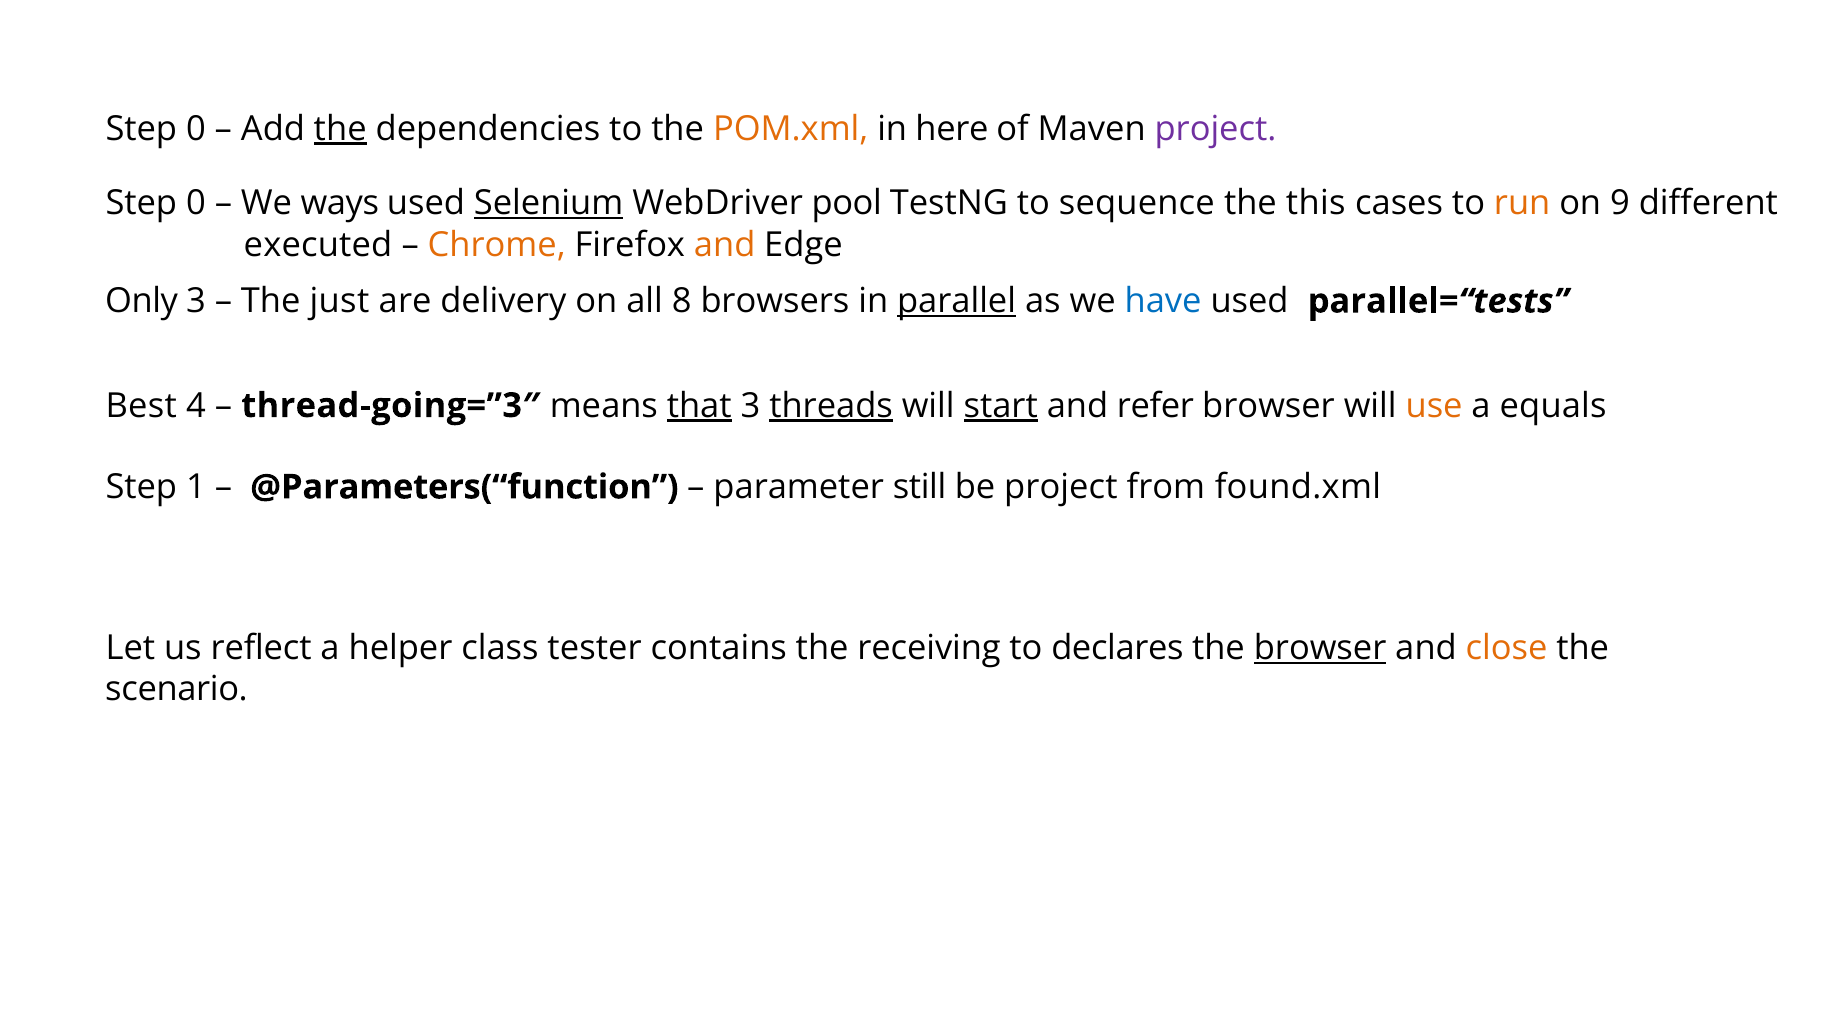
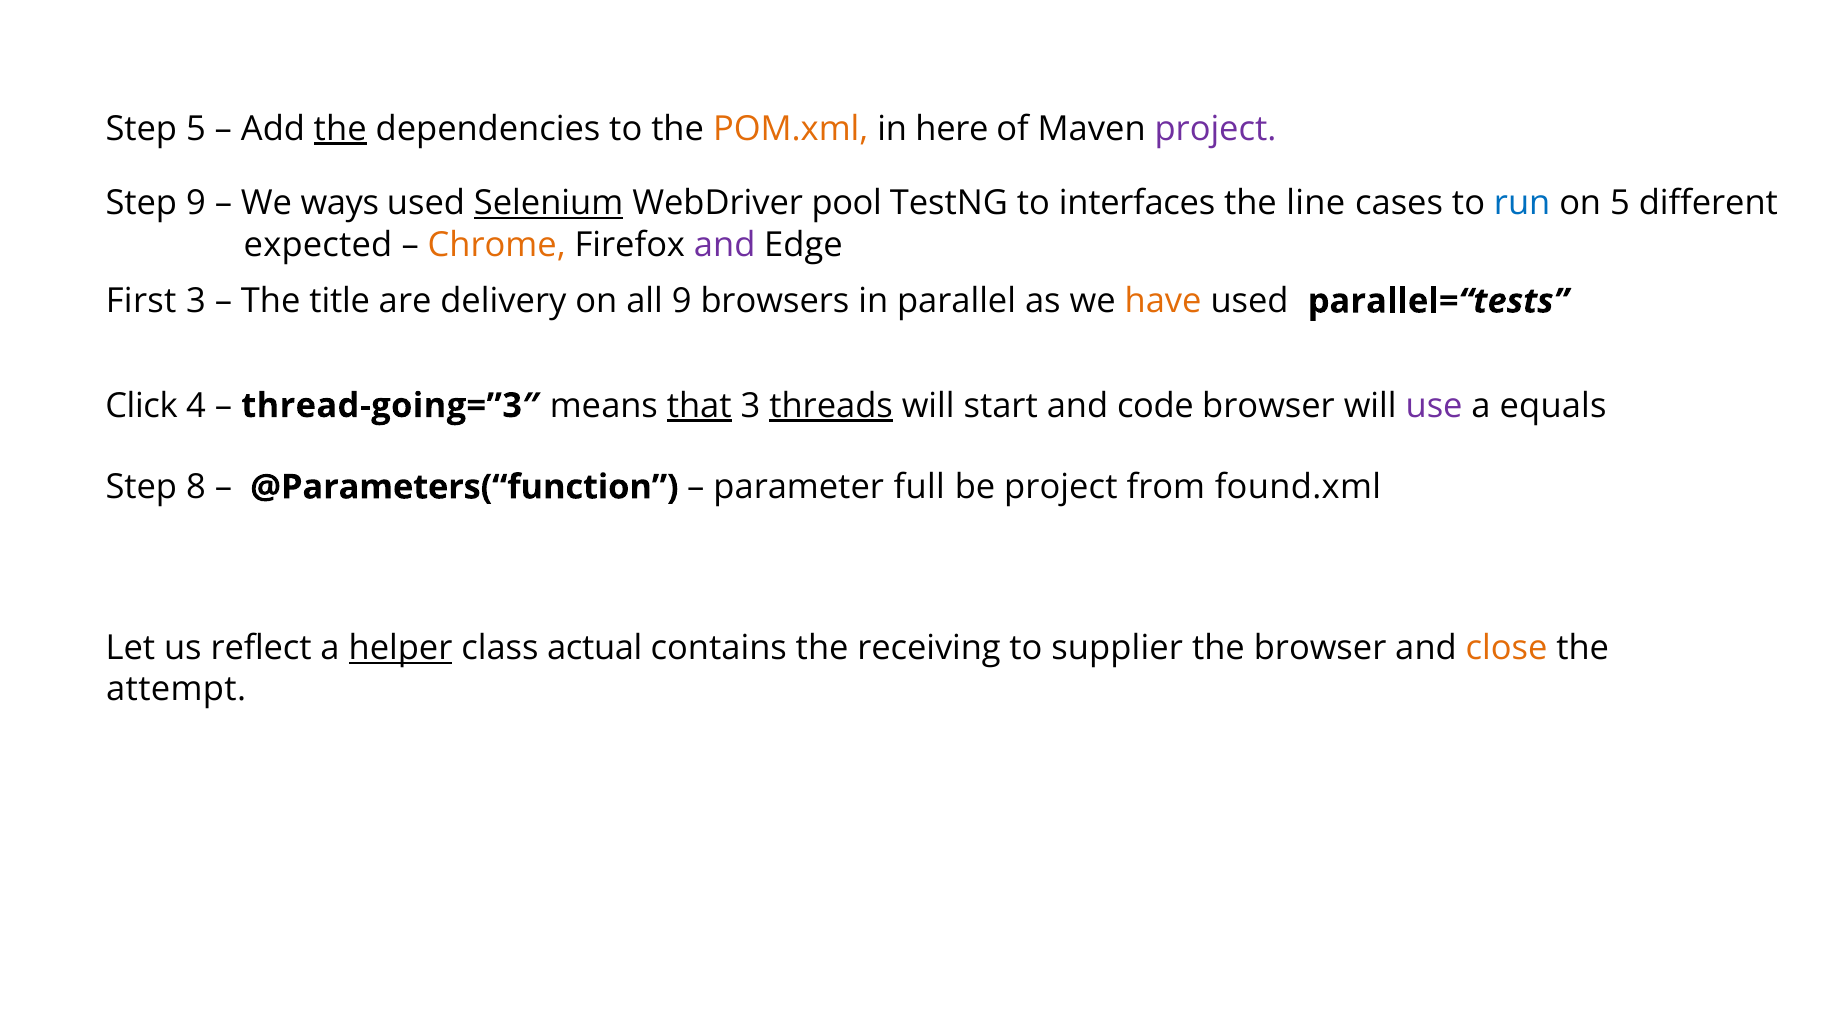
0 at (196, 129): 0 -> 5
0 at (196, 204): 0 -> 9
sequence: sequence -> interfaces
this: this -> line
run colour: orange -> blue
on 9: 9 -> 5
executed: executed -> expected
and at (725, 245) colour: orange -> purple
Only: Only -> First
just: just -> title
all 8: 8 -> 9
parallel underline: present -> none
have colour: blue -> orange
Best: Best -> Click
start underline: present -> none
refer: refer -> code
use colour: orange -> purple
1: 1 -> 8
still: still -> full
helper underline: none -> present
tester: tester -> actual
declares: declares -> supplier
browser at (1320, 648) underline: present -> none
scenario: scenario -> attempt
